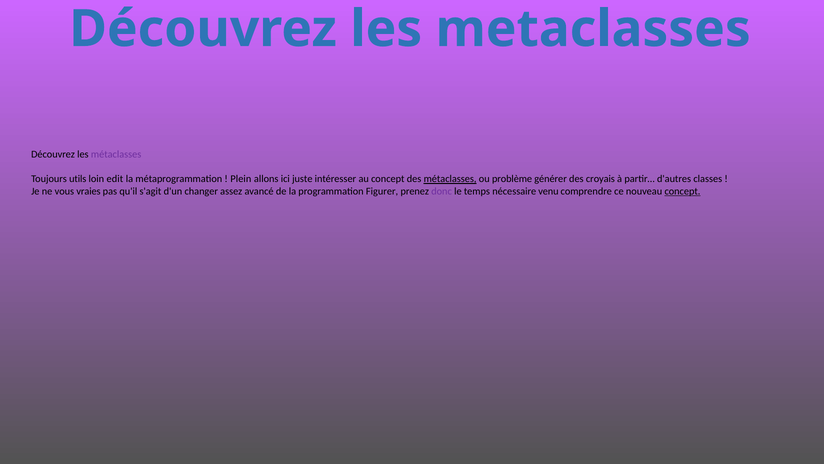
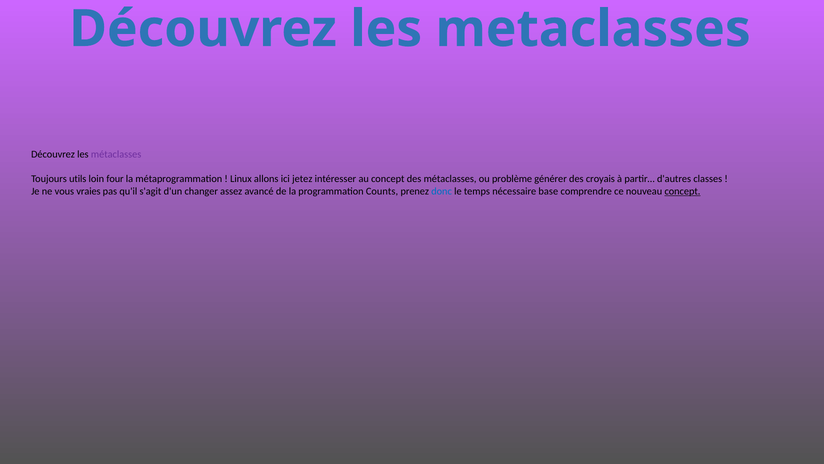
edit: edit -> four
Plein: Plein -> Linux
juste: juste -> jetez
métaclasses at (450, 179) underline: present -> none
Figurer: Figurer -> Counts
donc colour: purple -> blue
venu: venu -> base
